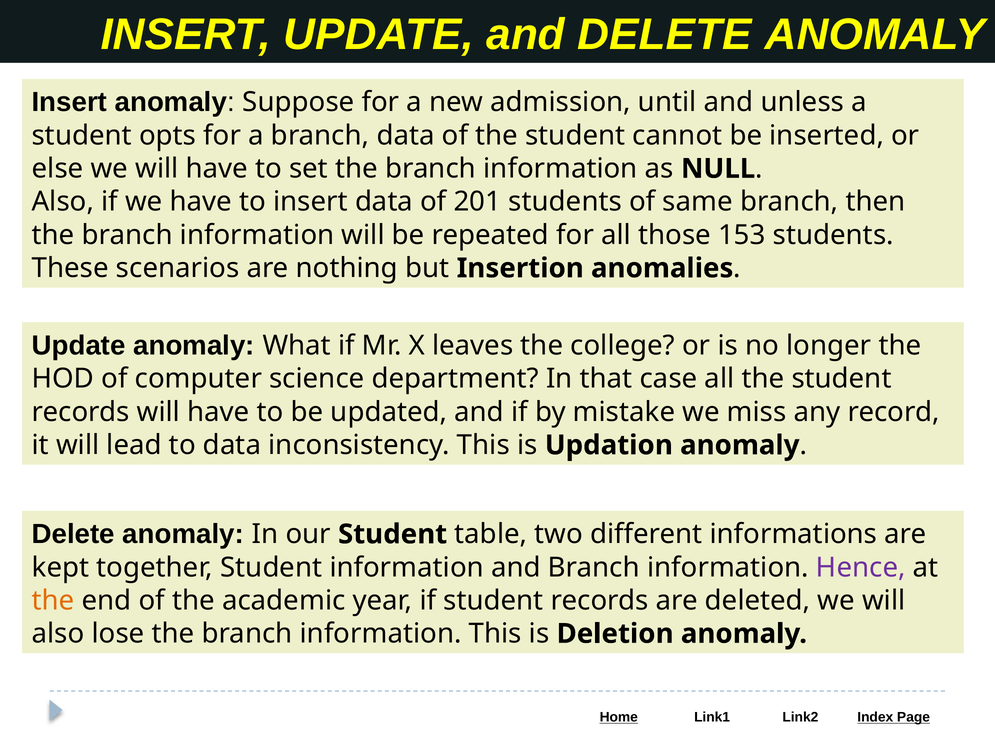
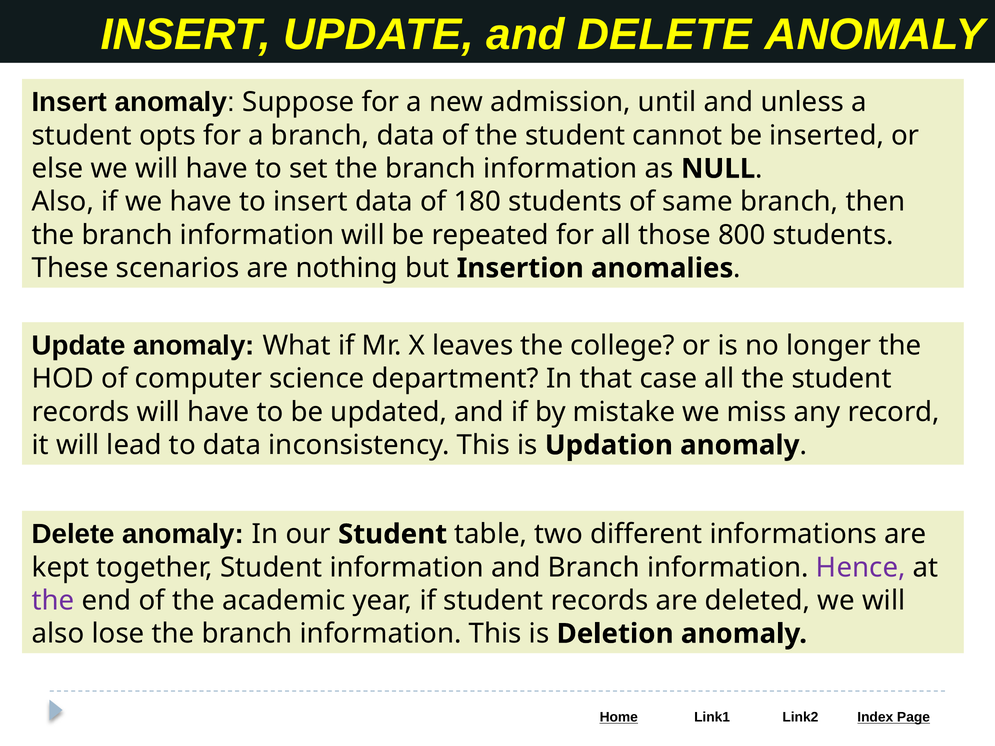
201: 201 -> 180
153: 153 -> 800
the at (53, 601) colour: orange -> purple
